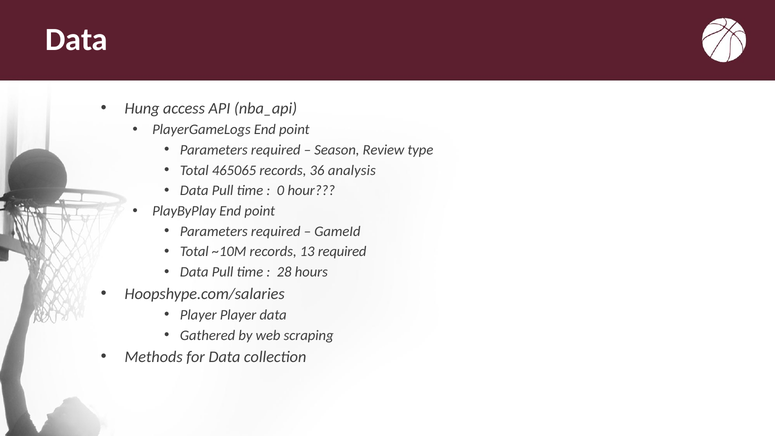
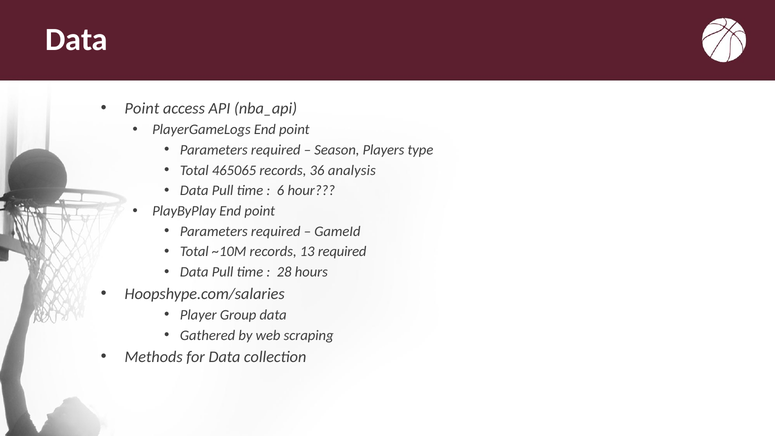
Hung at (142, 108): Hung -> Point
Review: Review -> Players
0: 0 -> 6
Player Player: Player -> Group
